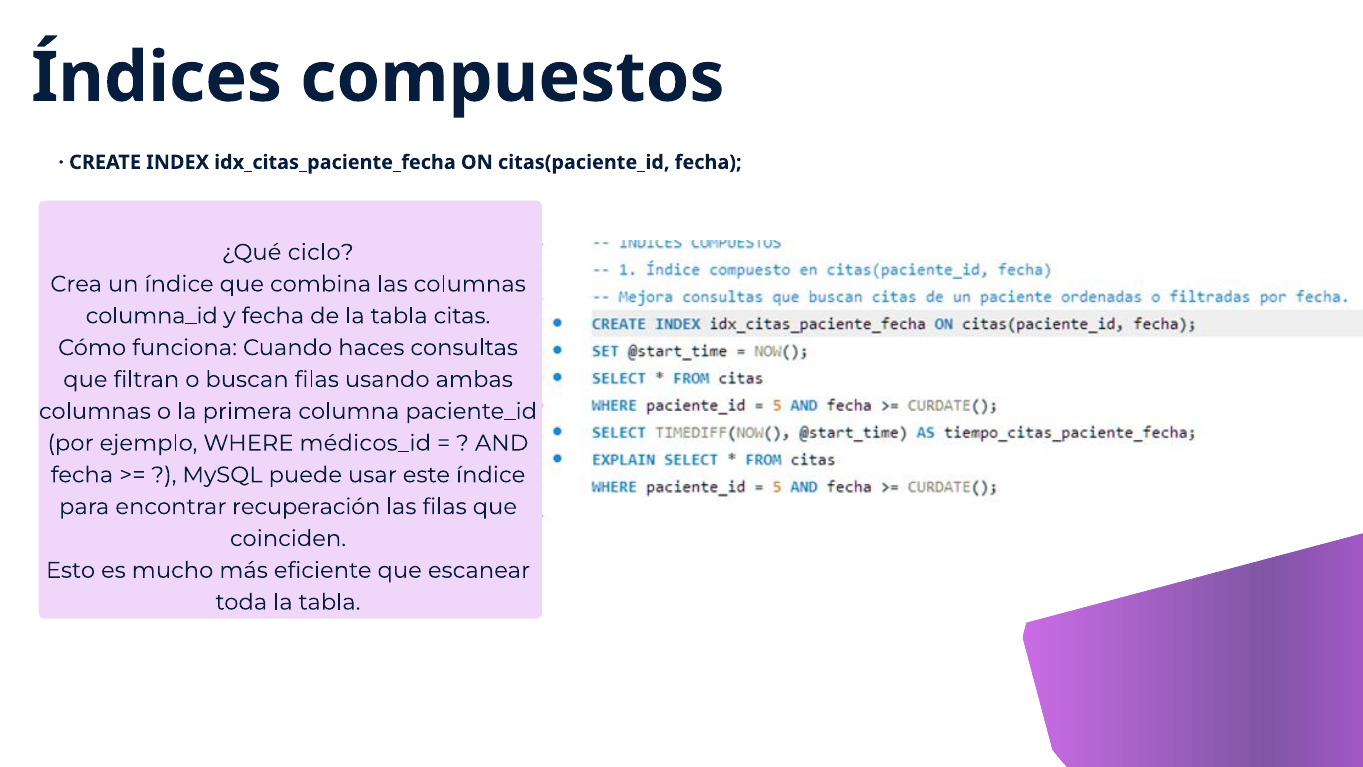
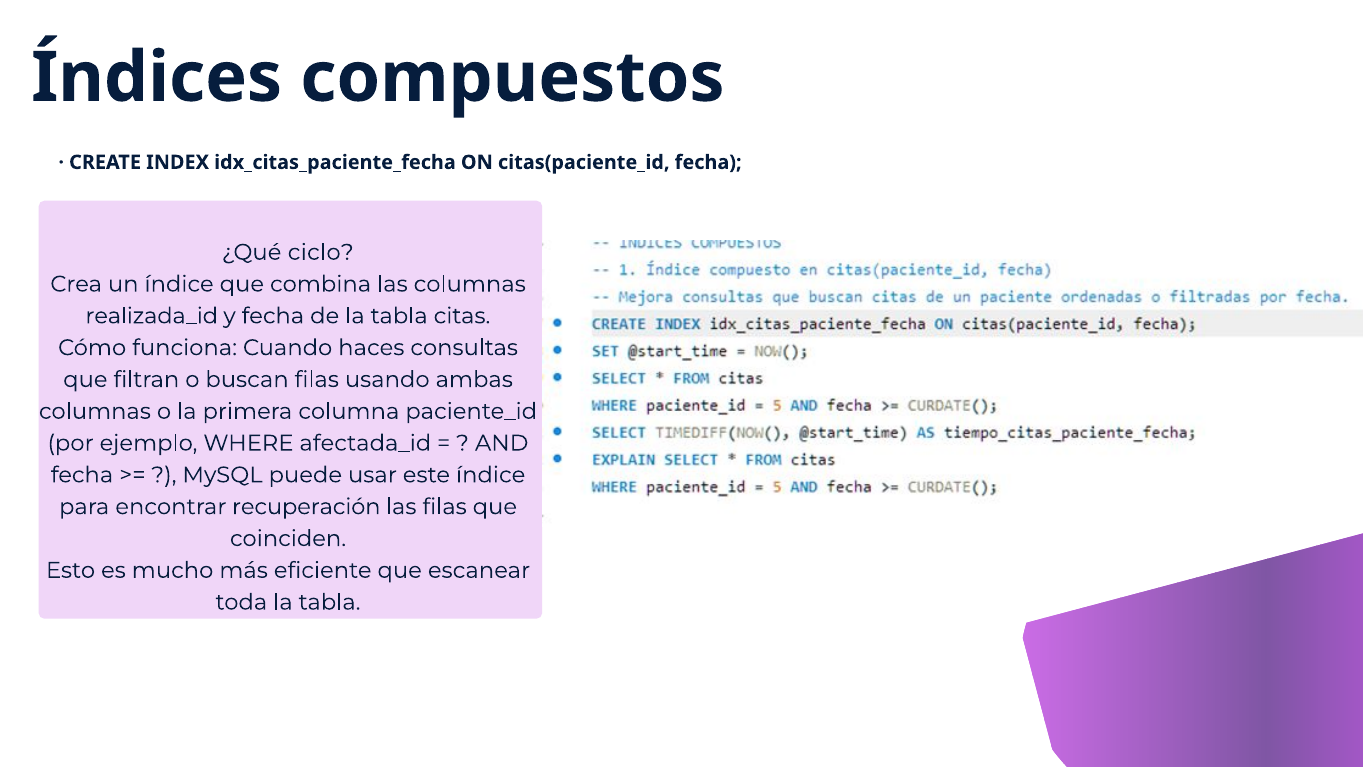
columna_id: columna_id -> realizada_id
médicos_id: médicos_id -> afectada_id
